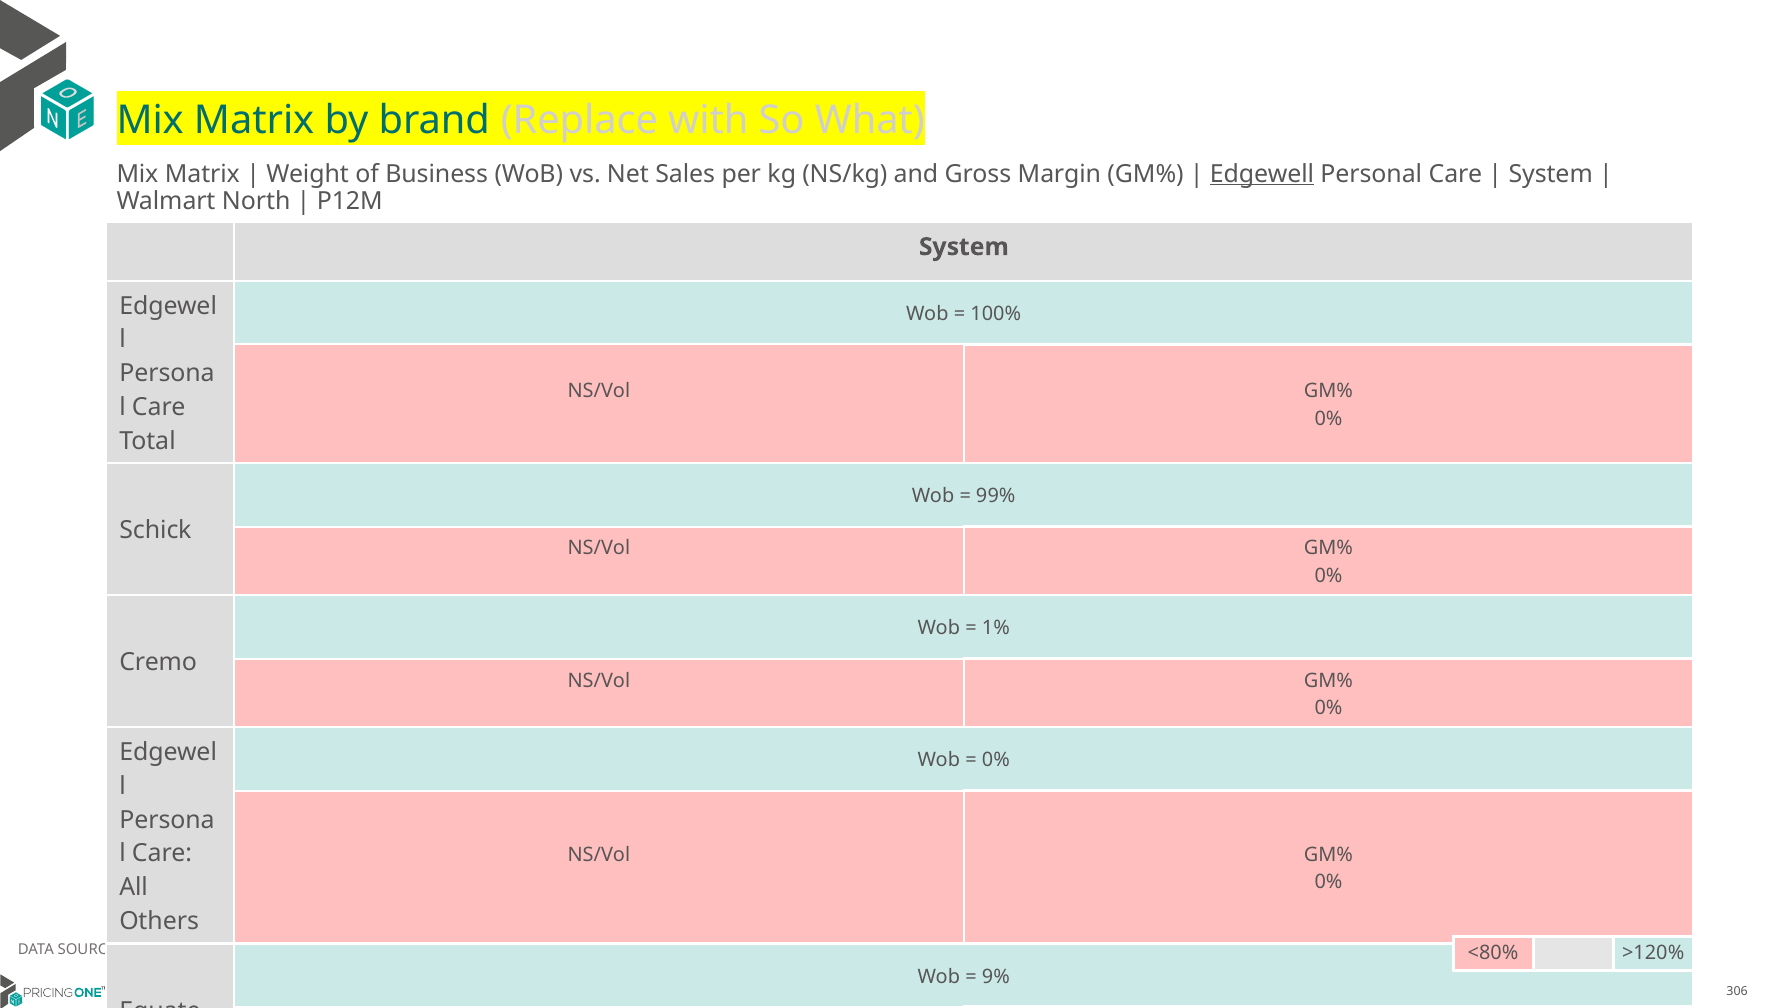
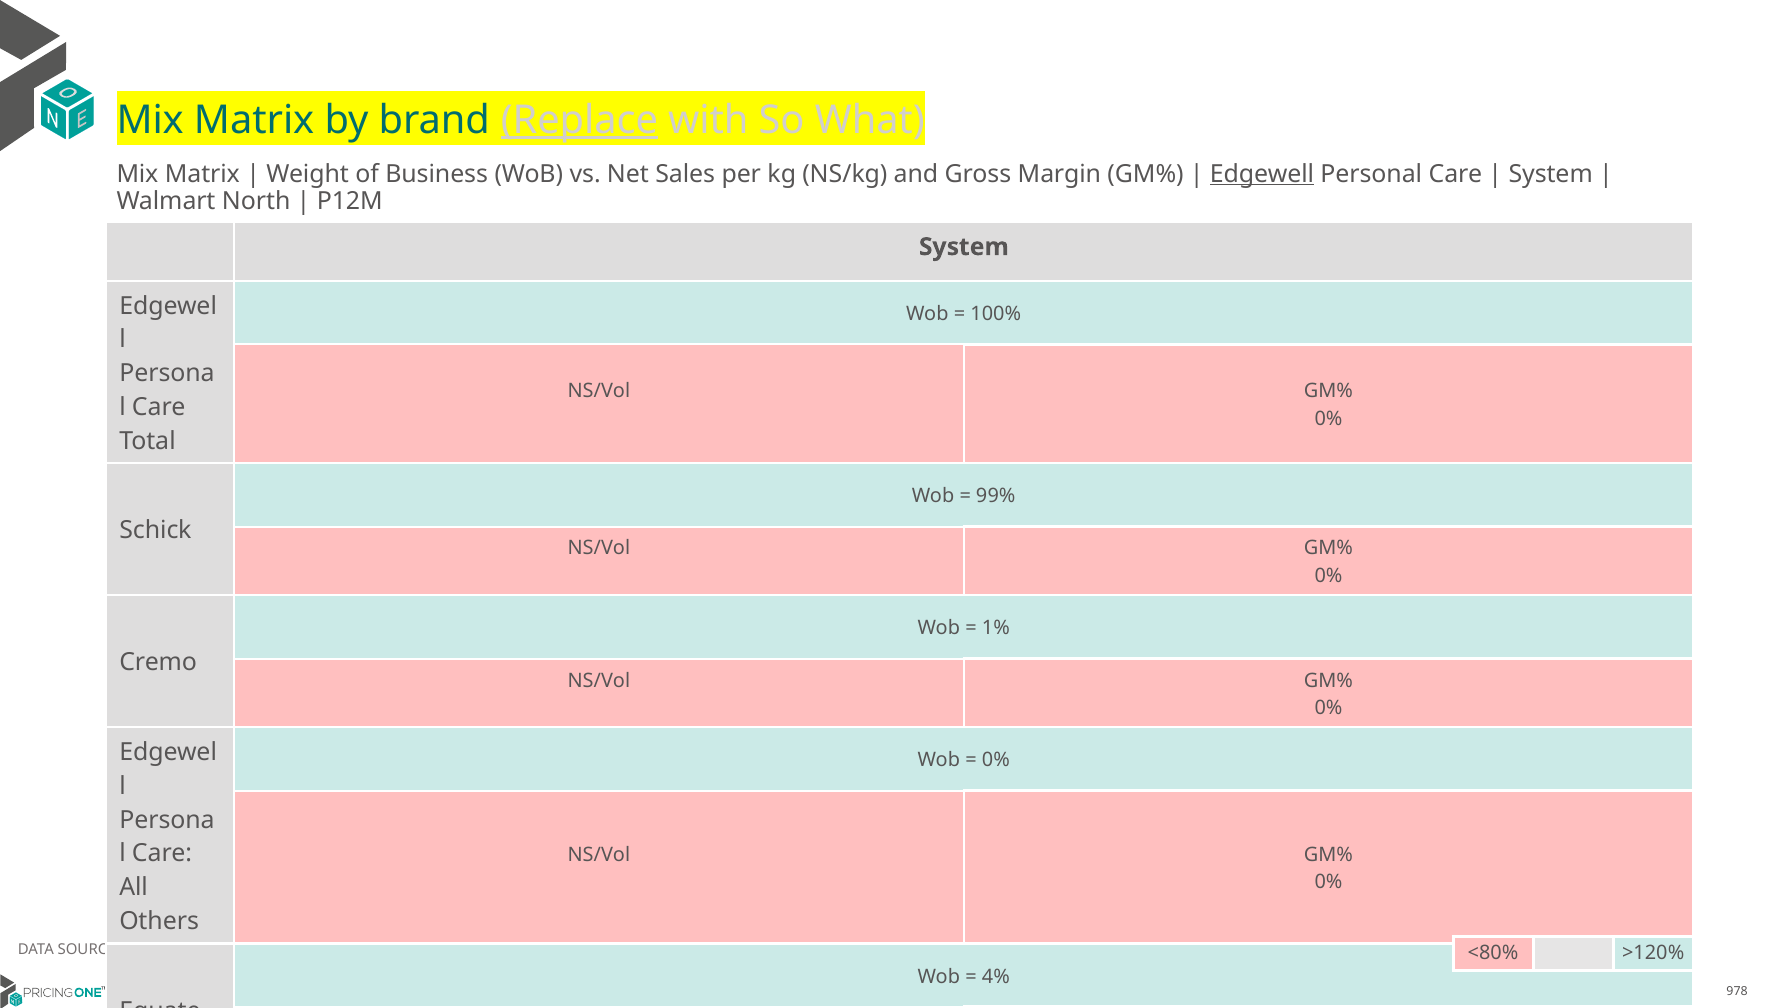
Replace underline: none -> present
9%: 9% -> 4%
306: 306 -> 978
